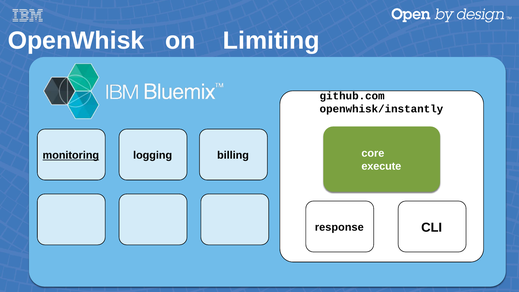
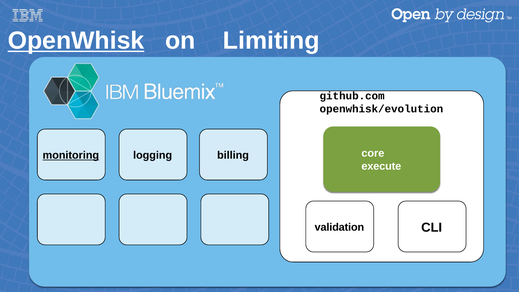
OpenWhisk underline: none -> present
openwhisk/instantly: openwhisk/instantly -> openwhisk/evolution
response: response -> validation
